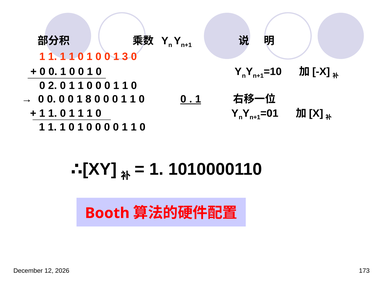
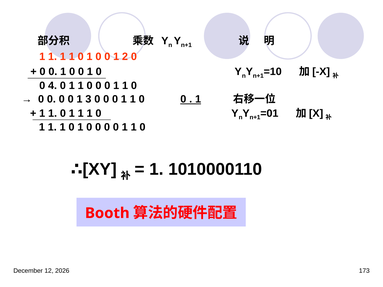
3: 3 -> 2
2: 2 -> 4
8: 8 -> 3
